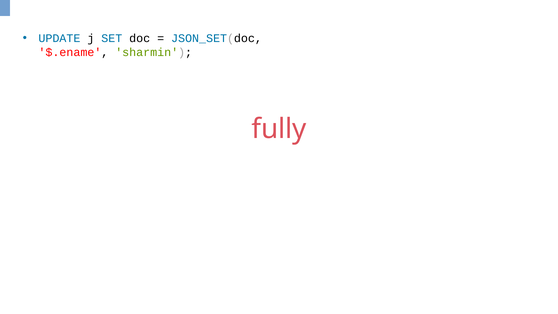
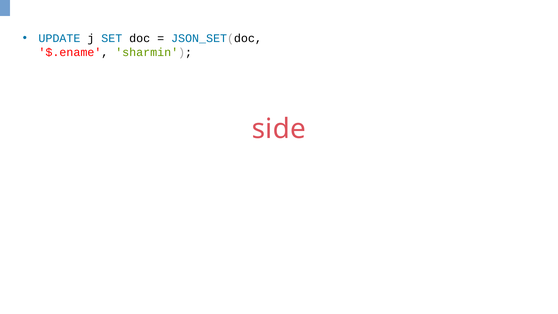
fully: fully -> side
